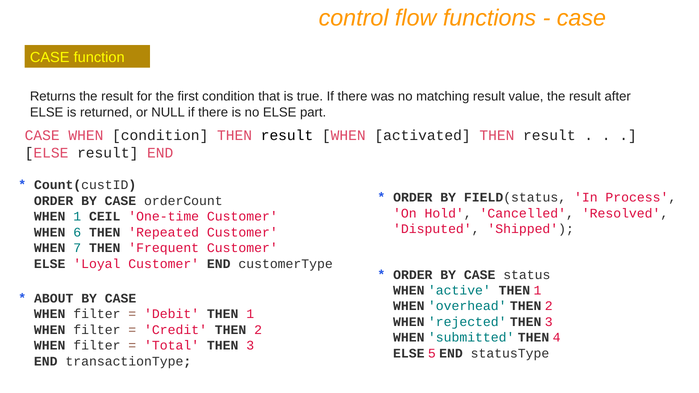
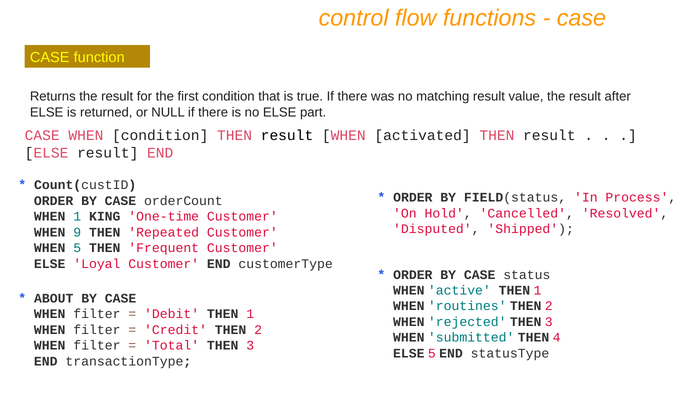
CEIL: CEIL -> KING
6: 6 -> 9
WHEN 7: 7 -> 5
overhead: overhead -> routines
